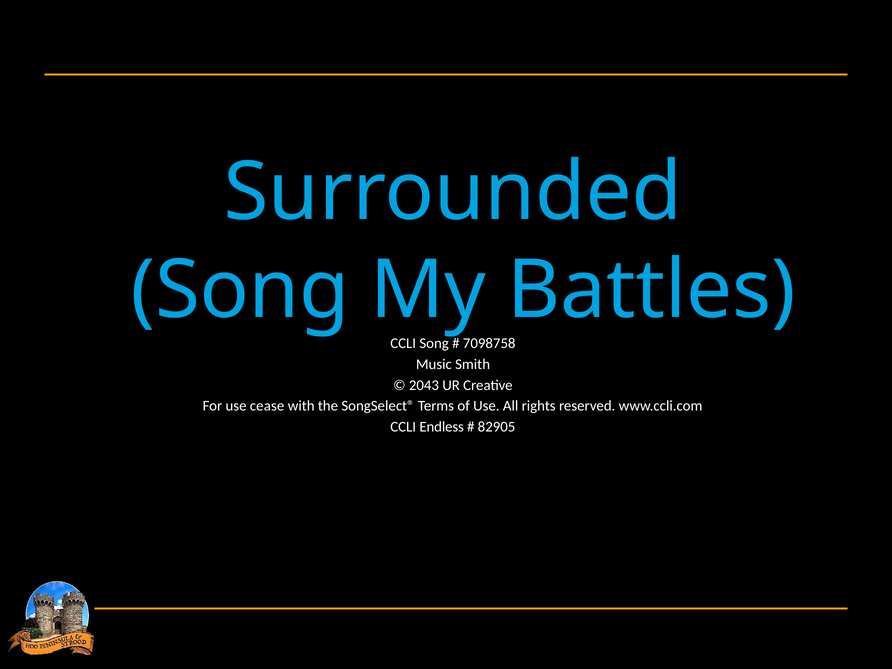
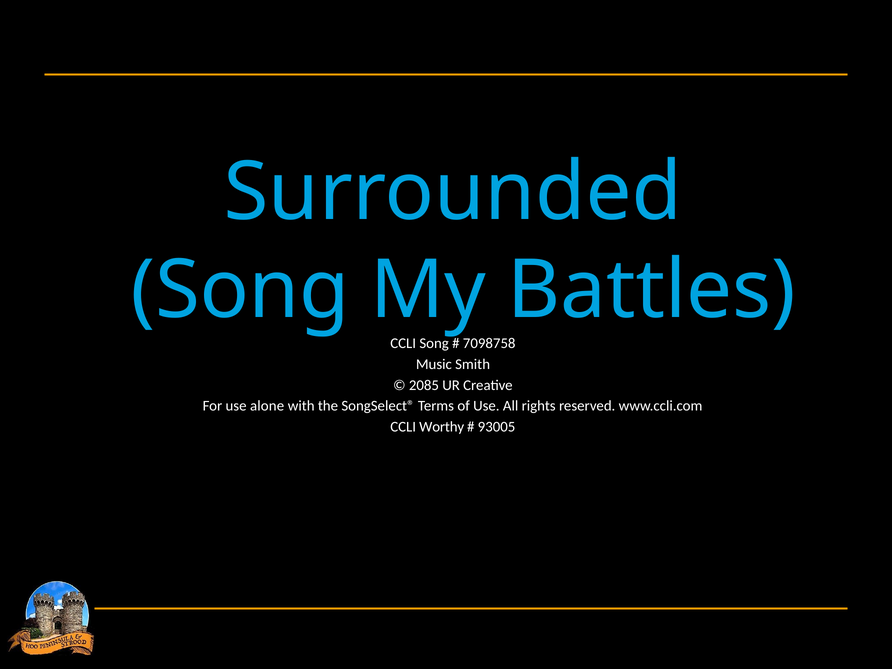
2043: 2043 -> 2085
cease: cease -> alone
Endless: Endless -> Worthy
82905: 82905 -> 93005
